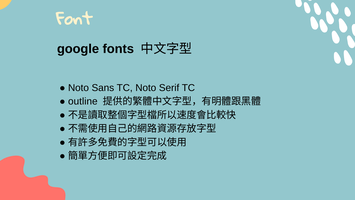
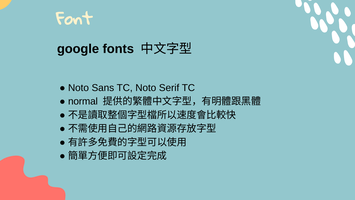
outline: outline -> normal
